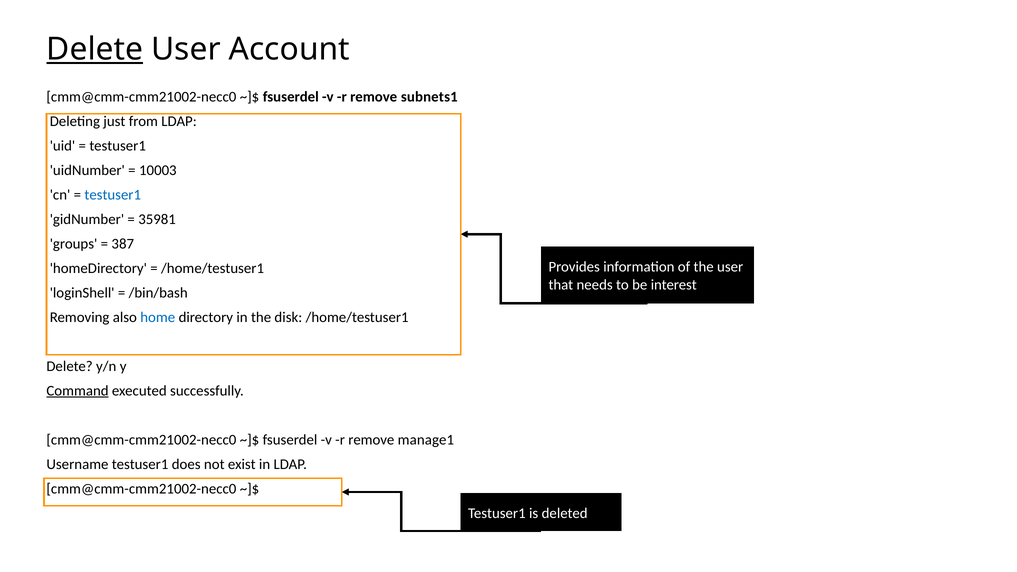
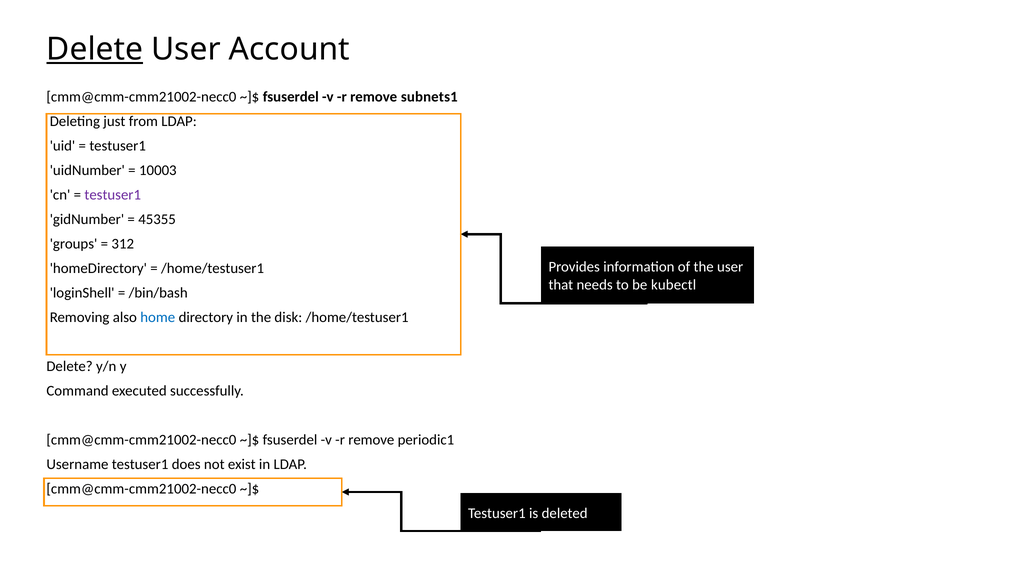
testuser1 at (113, 195) colour: blue -> purple
35981: 35981 -> 45355
387: 387 -> 312
interest: interest -> kubectl
Command underline: present -> none
manage1: manage1 -> periodic1
